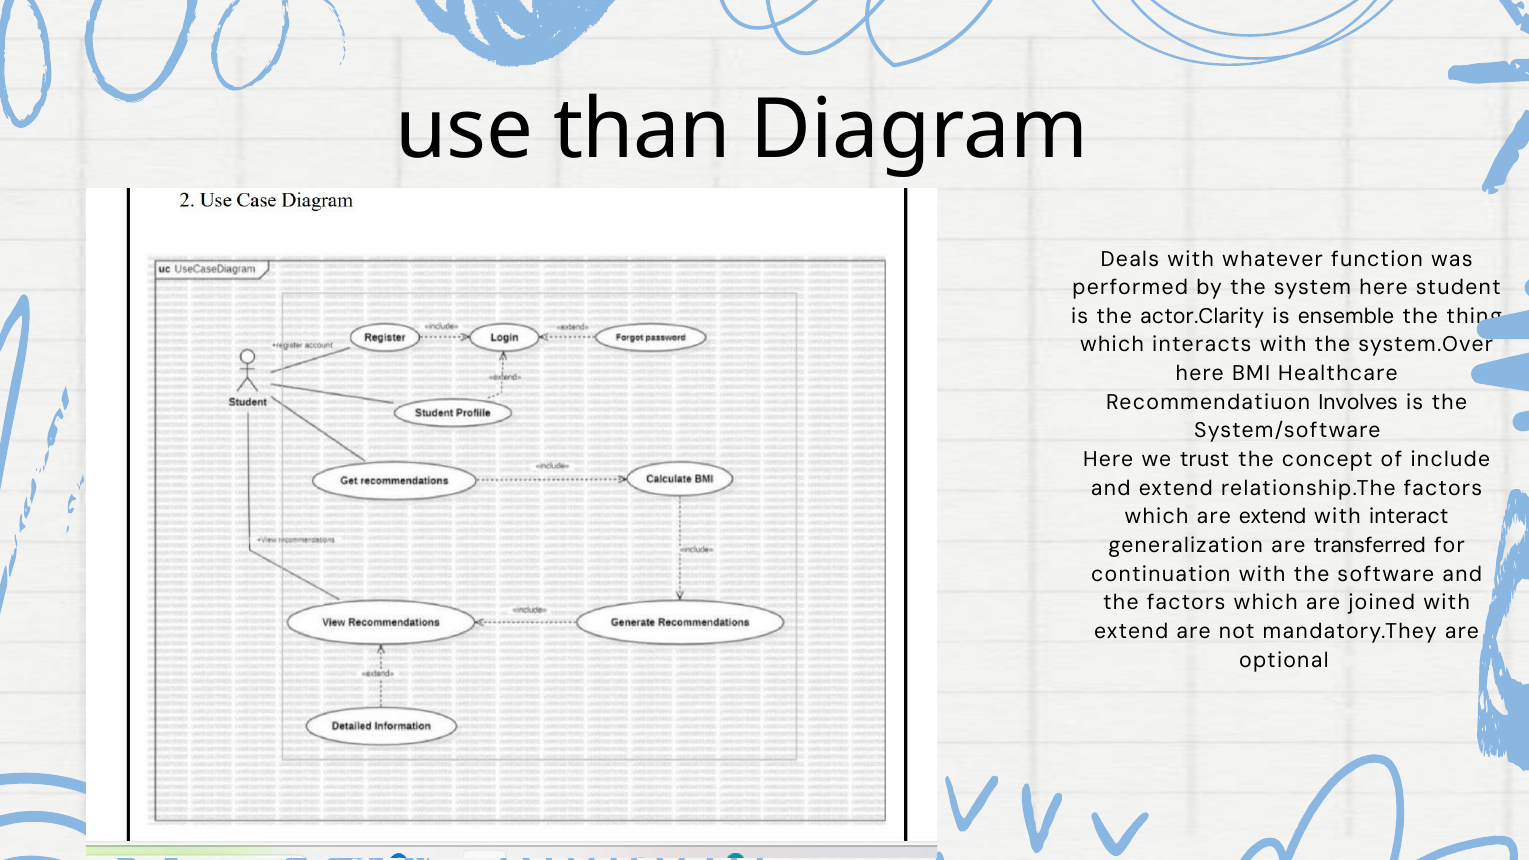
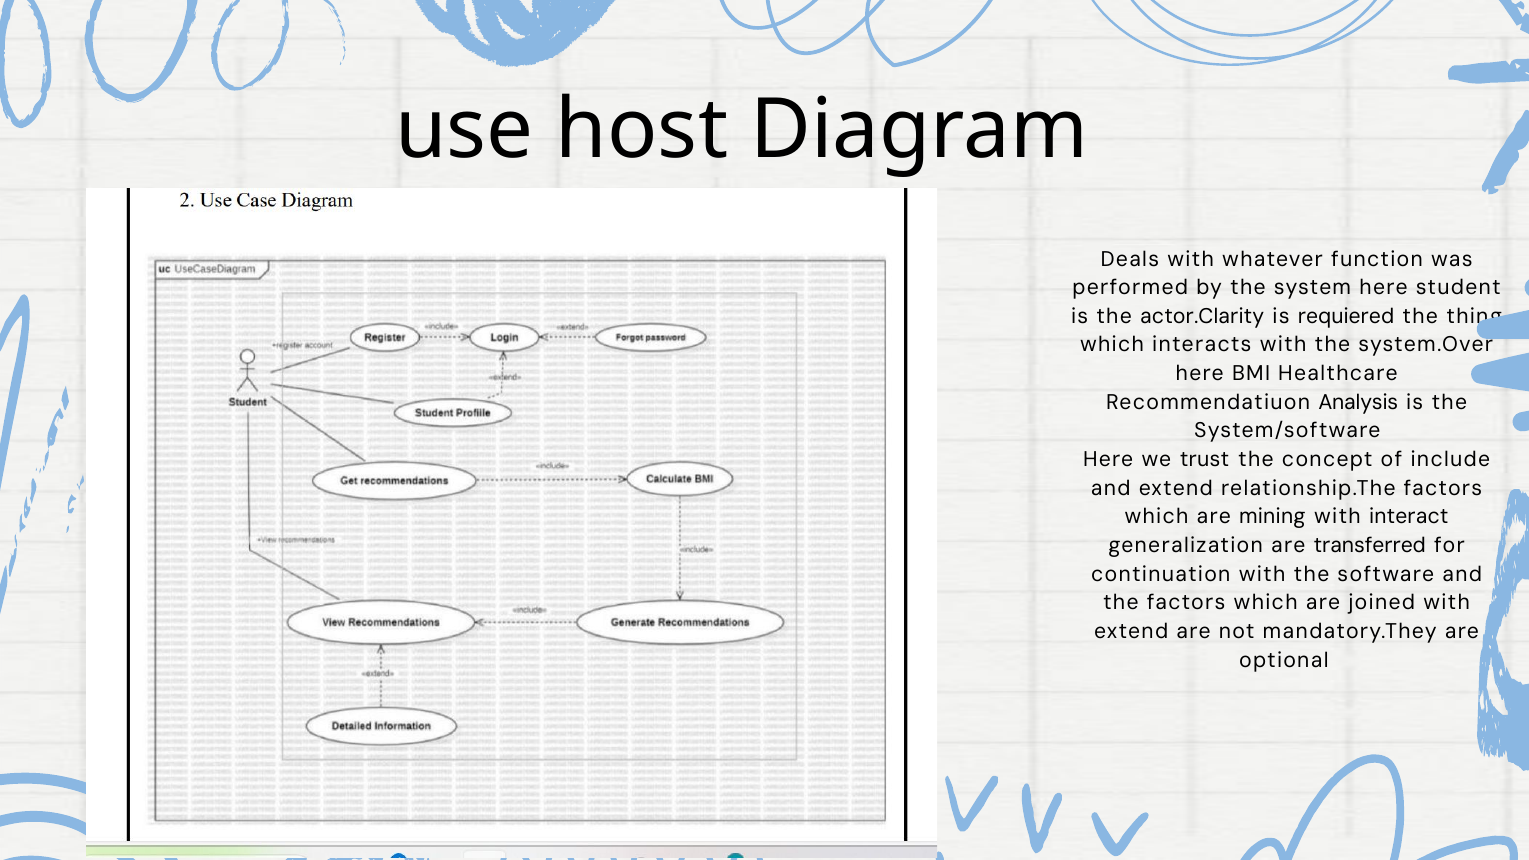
than: than -> host
ensemble: ensemble -> requiered
Involves: Involves -> Analysis
are extend: extend -> mining
